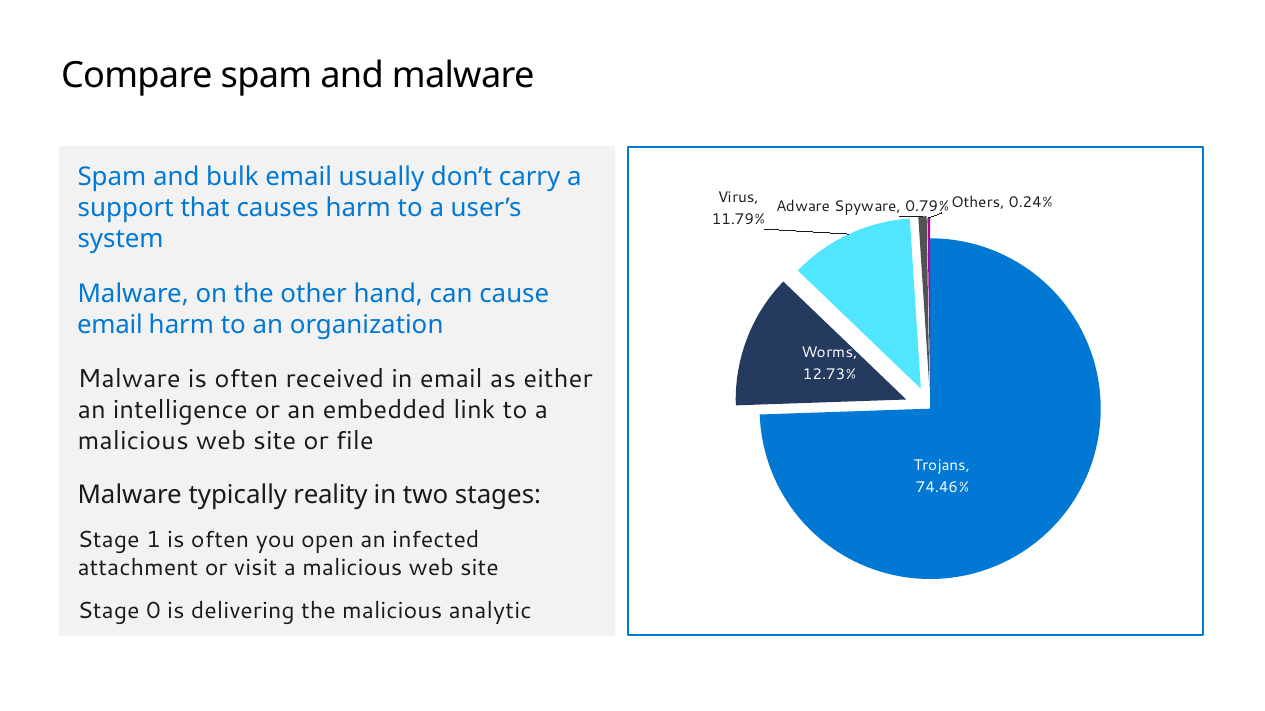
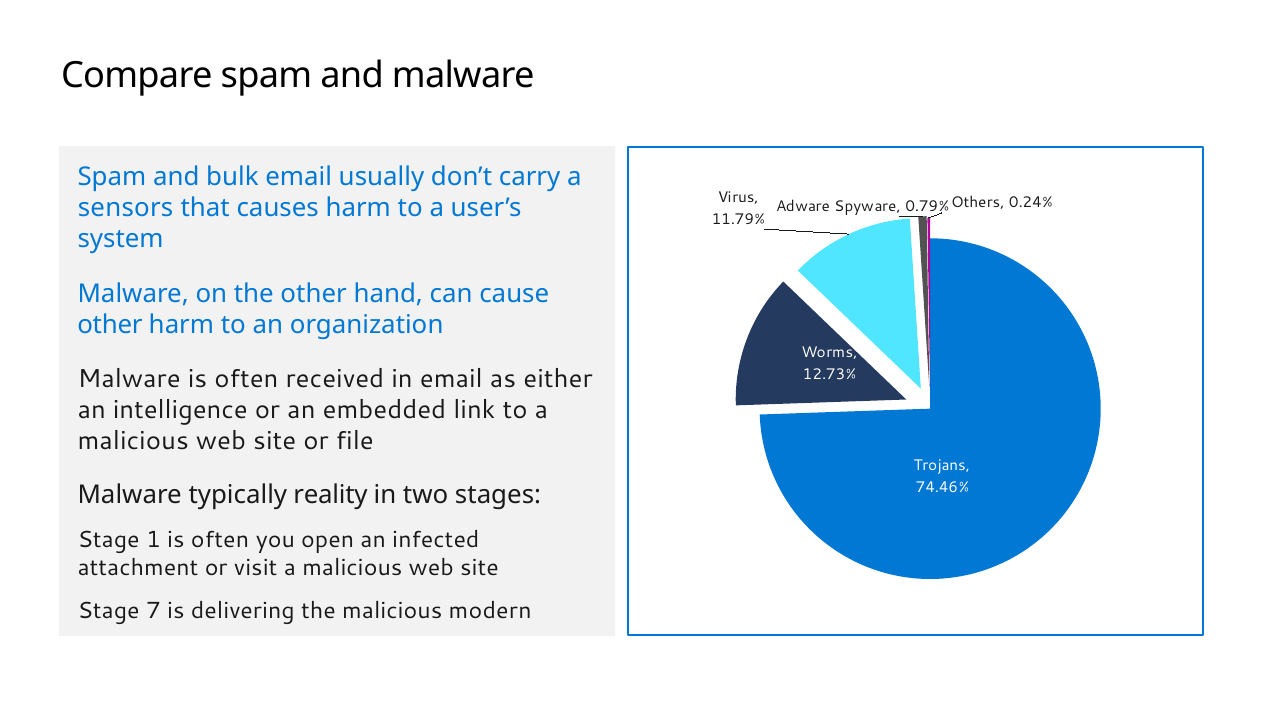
support: support -> sensors
email at (110, 325): email -> other
0: 0 -> 7
analytic: analytic -> modern
